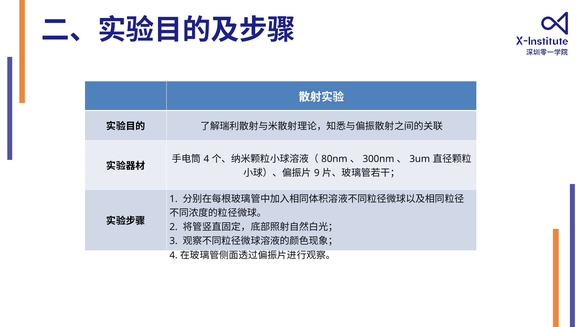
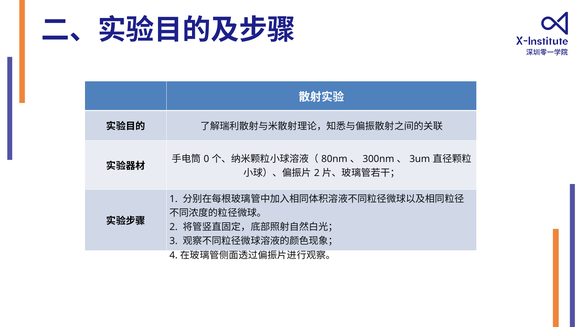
4 at (206, 159): 4 -> 0
9 at (317, 173): 9 -> 2
